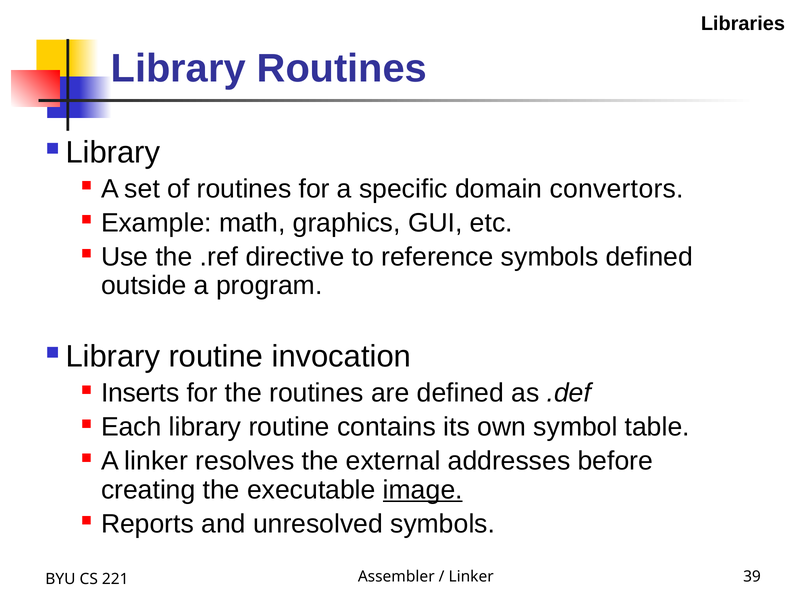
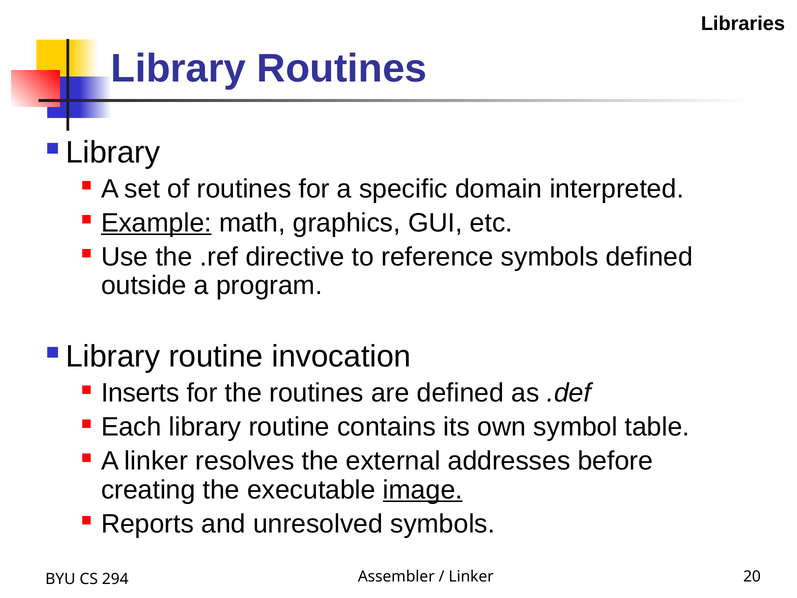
convertors: convertors -> interpreted
Example underline: none -> present
39: 39 -> 20
221: 221 -> 294
